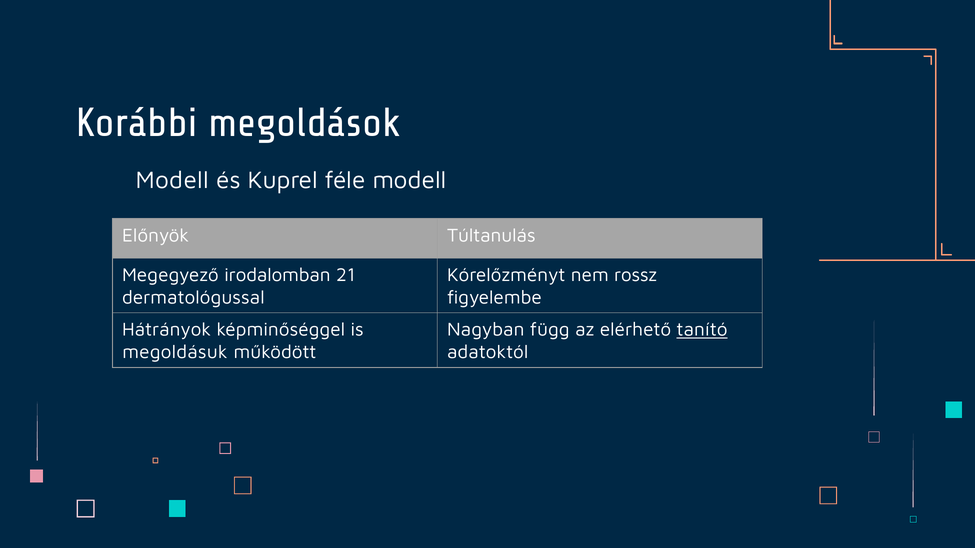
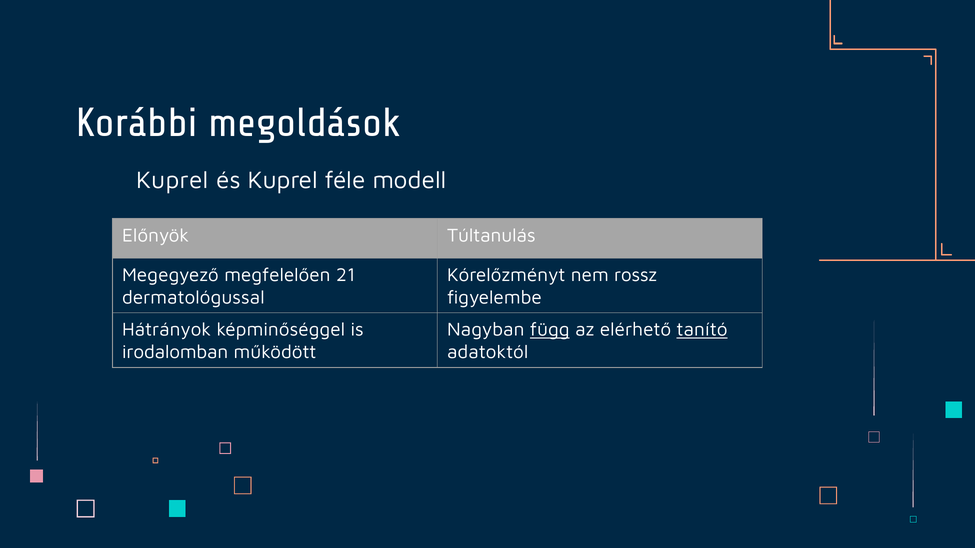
Modell at (172, 180): Modell -> Kuprel
irodalomban: irodalomban -> megfelelően
függ underline: none -> present
megoldásuk: megoldásuk -> irodalomban
